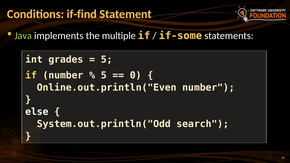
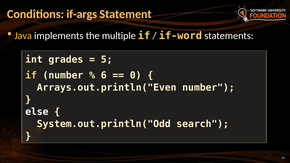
if-find: if-find -> if-args
Java colour: light green -> yellow
if-some: if-some -> if-word
5 at (104, 75): 5 -> 6
Online.out.println("Even: Online.out.println("Even -> Arrays.out.println("Even
